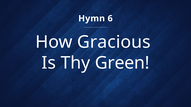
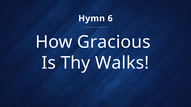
Green: Green -> Walks
